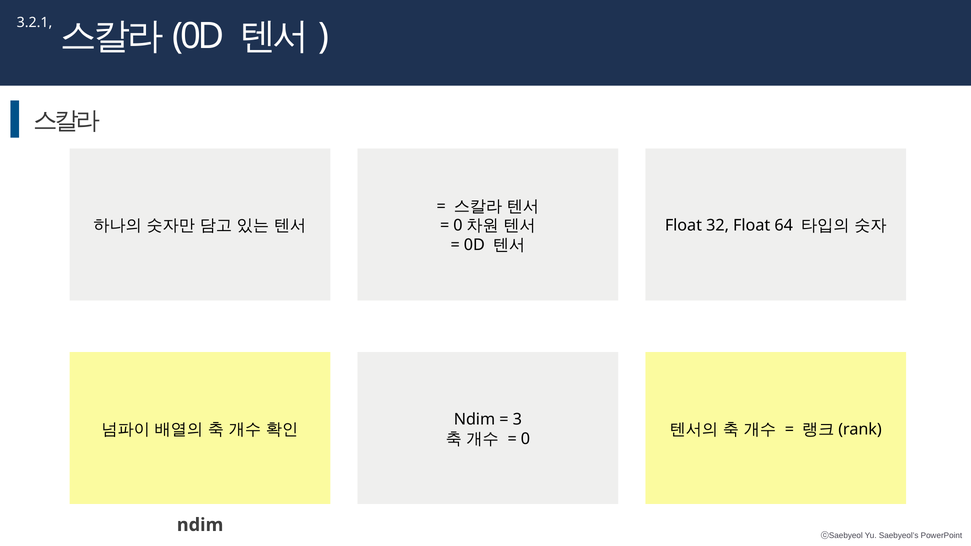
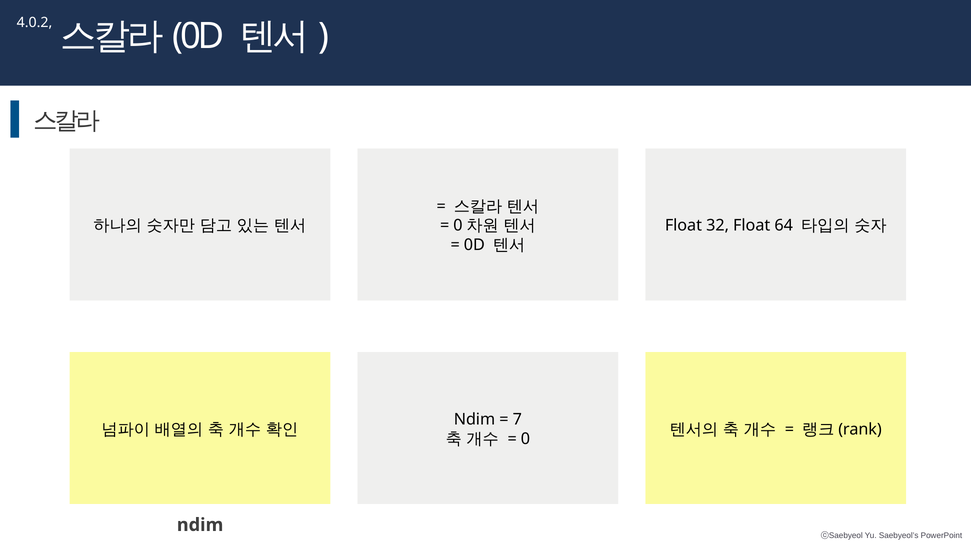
3.2.1: 3.2.1 -> 4.0.2
3: 3 -> 7
